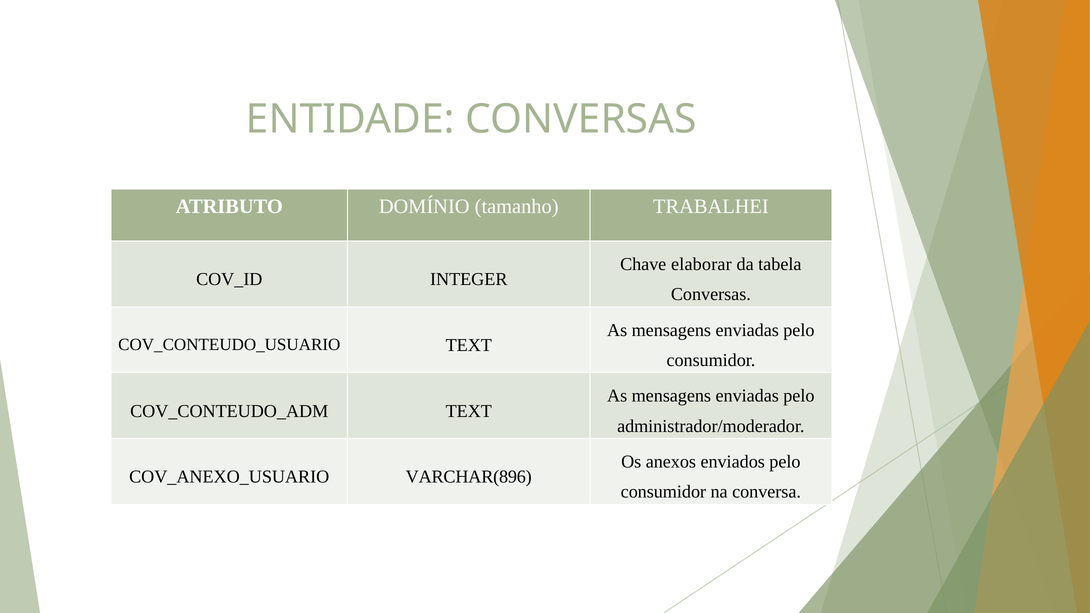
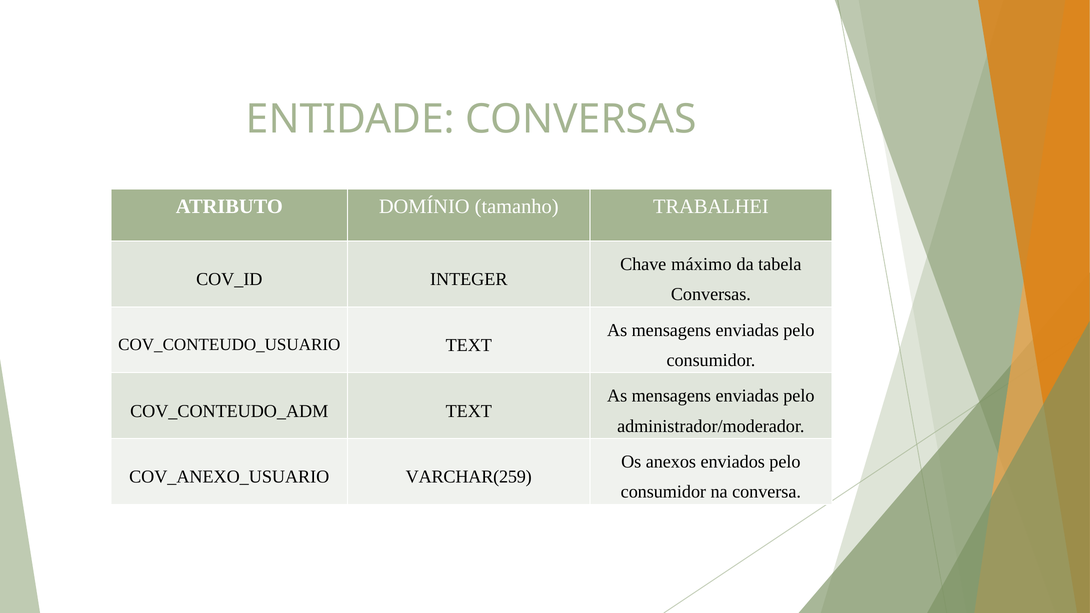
elaborar: elaborar -> máximo
VARCHAR(896: VARCHAR(896 -> VARCHAR(259
